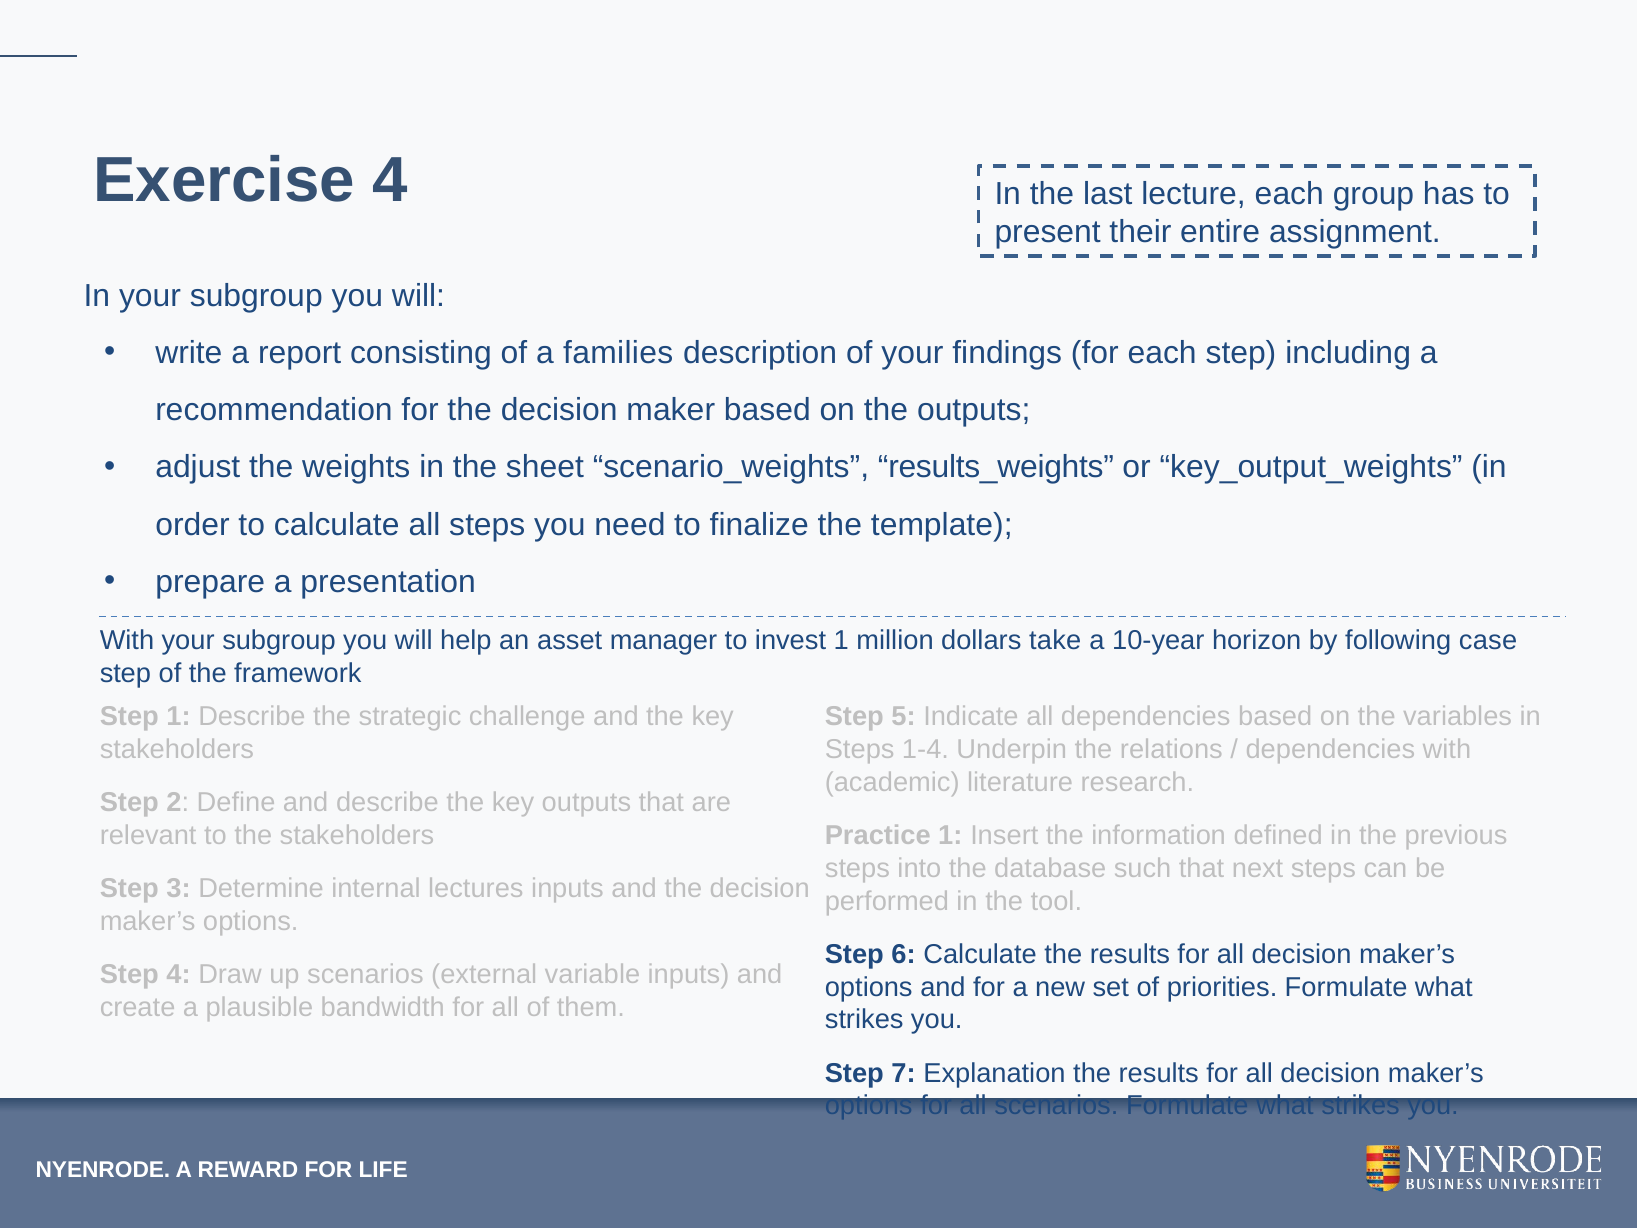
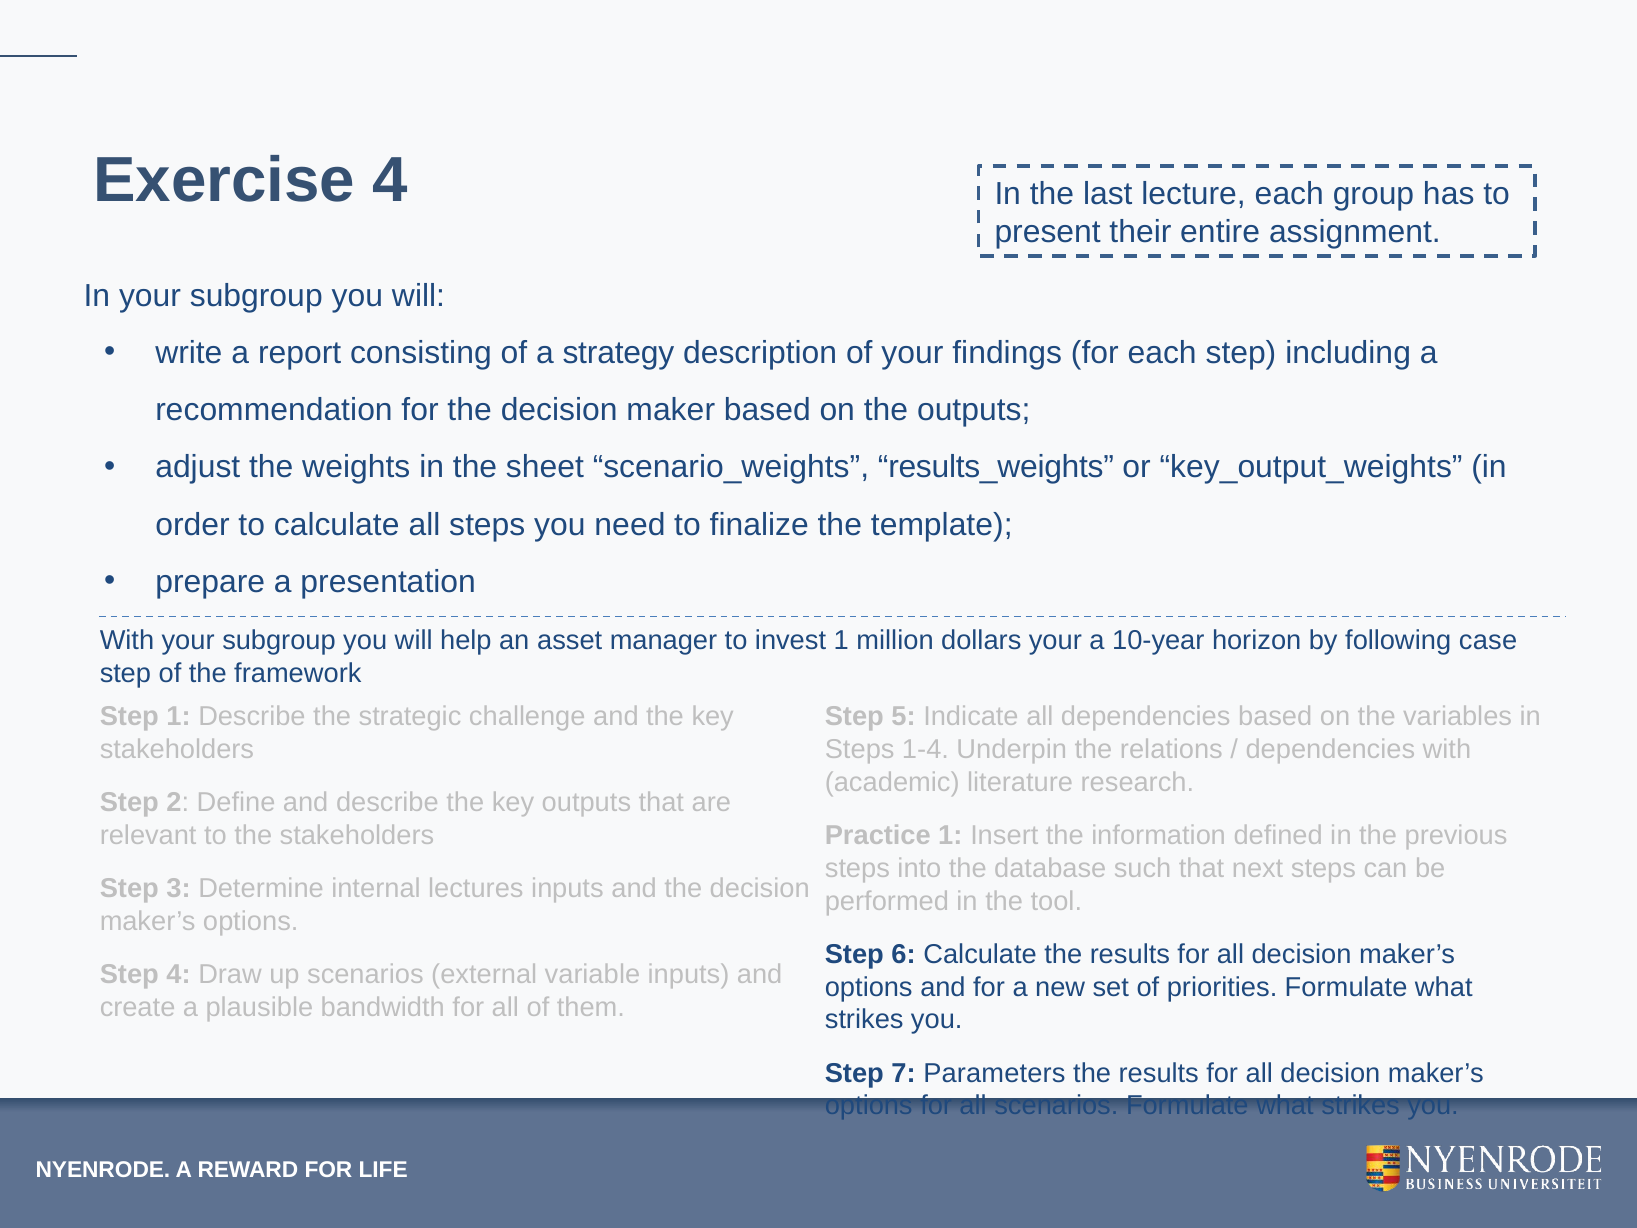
families: families -> strategy
dollars take: take -> your
Explanation: Explanation -> Parameters
